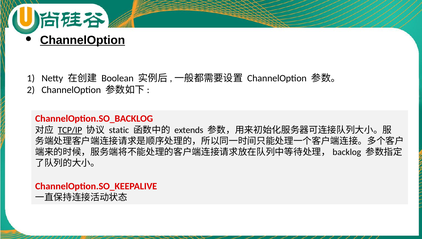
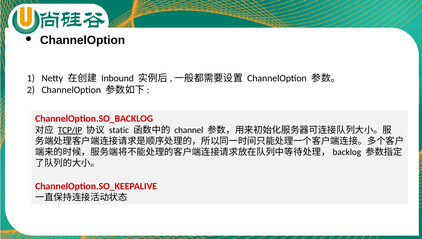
ChannelOption at (83, 40) underline: present -> none
Boolean: Boolean -> Inbound
extends: extends -> channel
